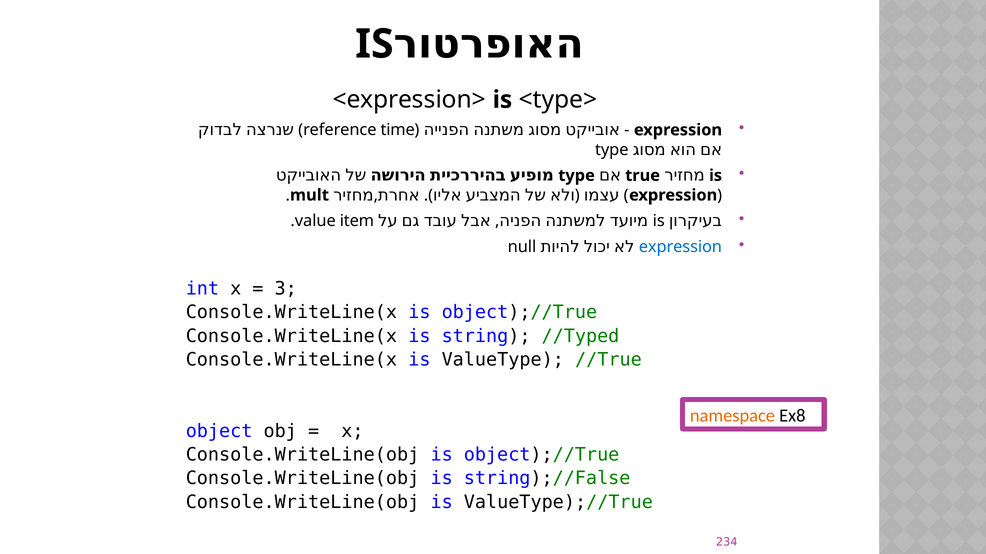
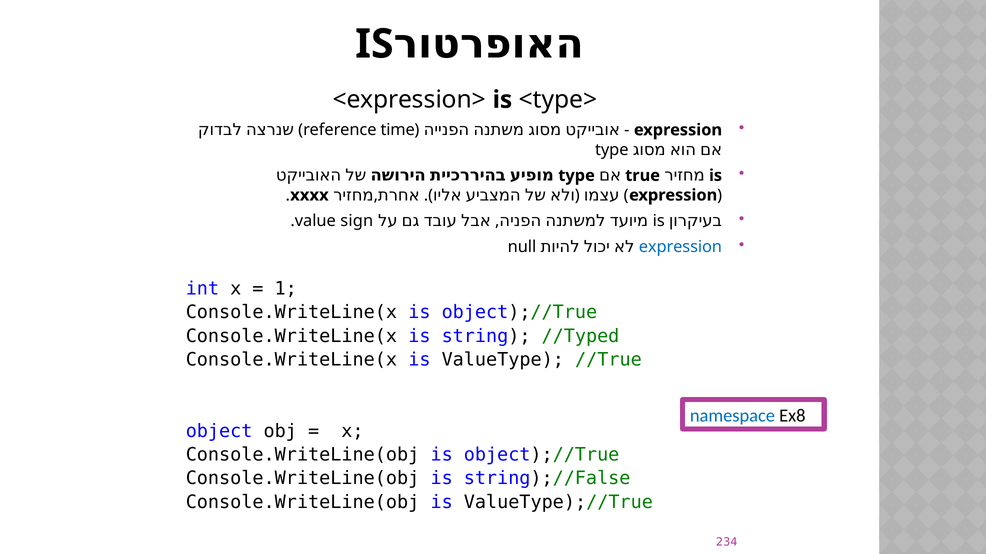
mult: mult -> xxxx
item: item -> sign
3: 3 -> 1
namespace colour: orange -> blue
